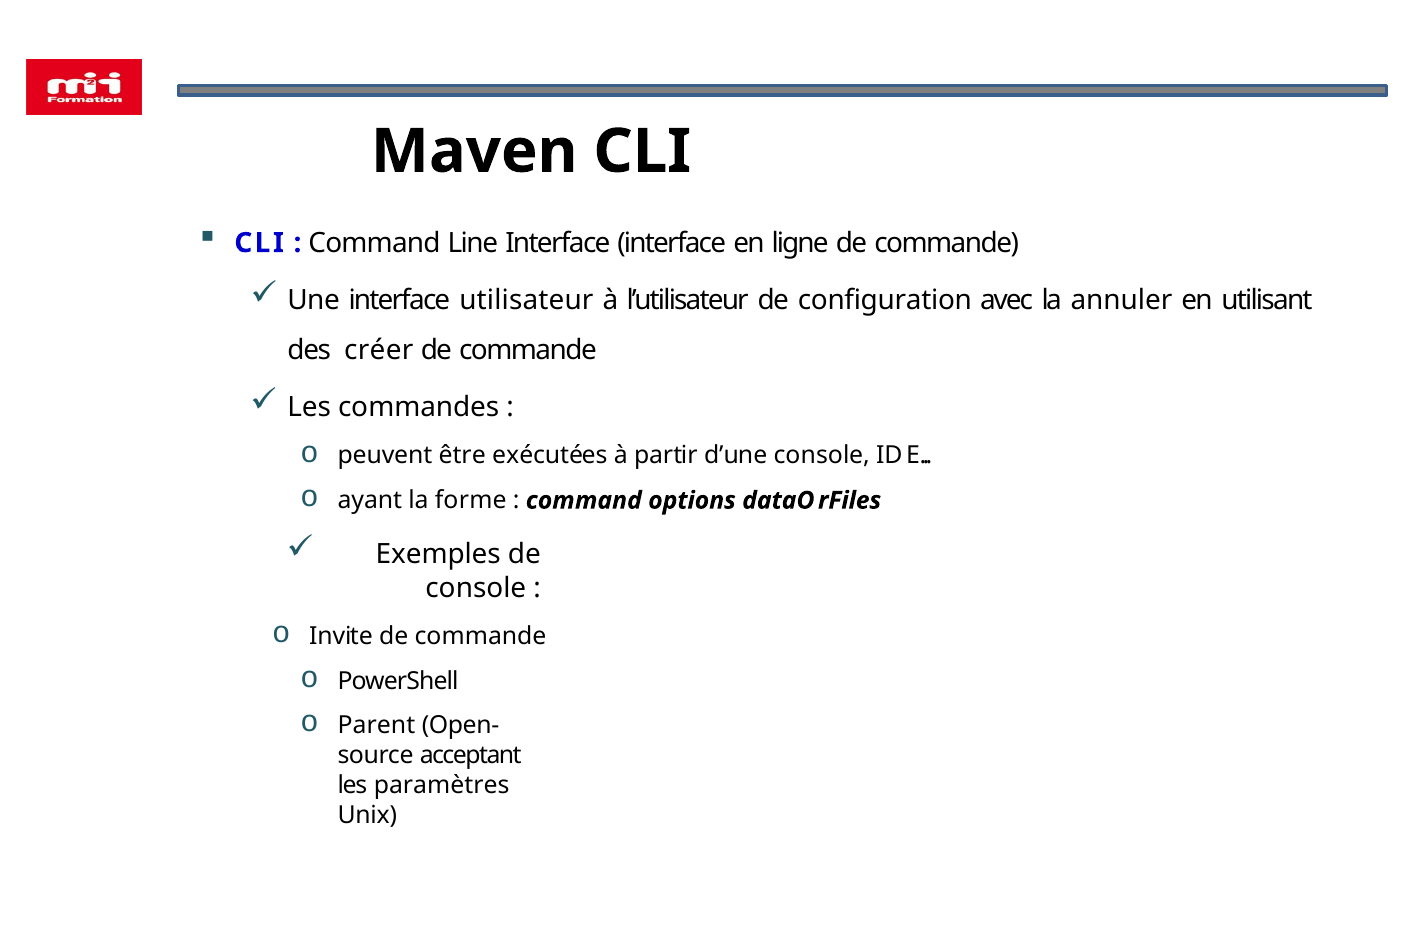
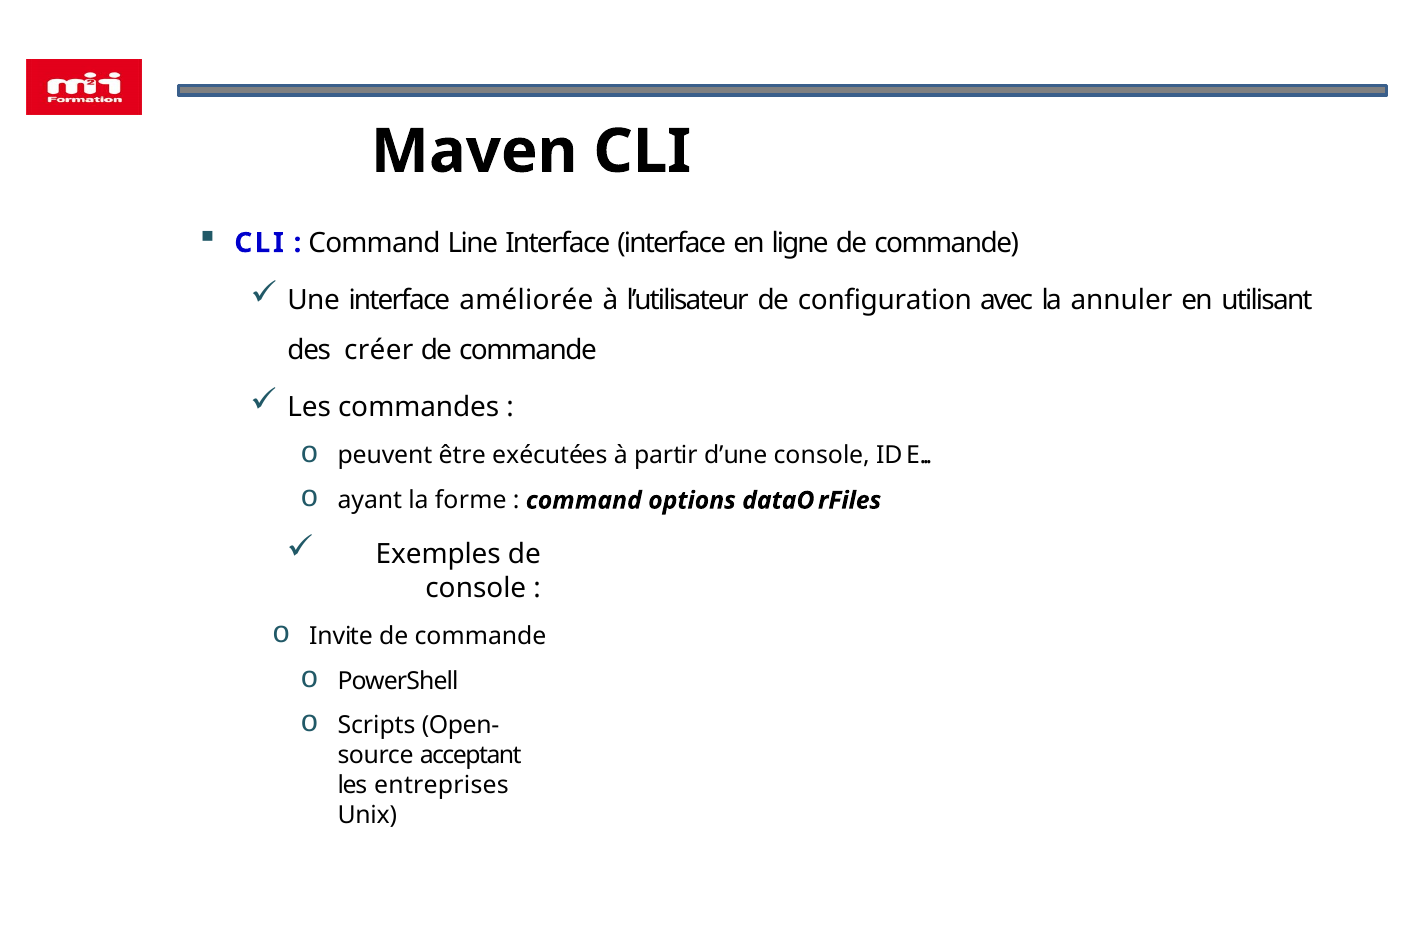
utilisateur: utilisateur -> améliorée
Parent: Parent -> Scripts
paramètres: paramètres -> entreprises
